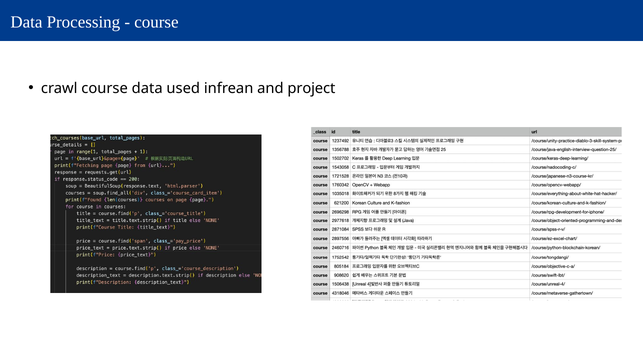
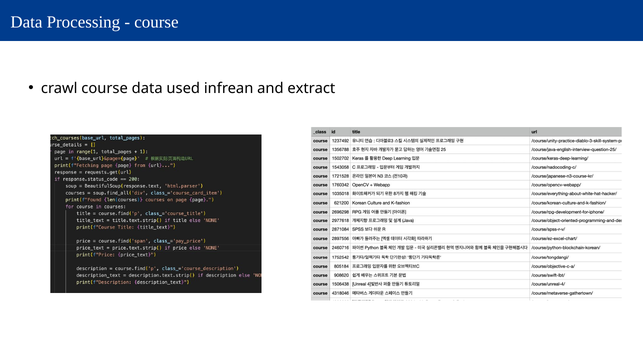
project: project -> extract
